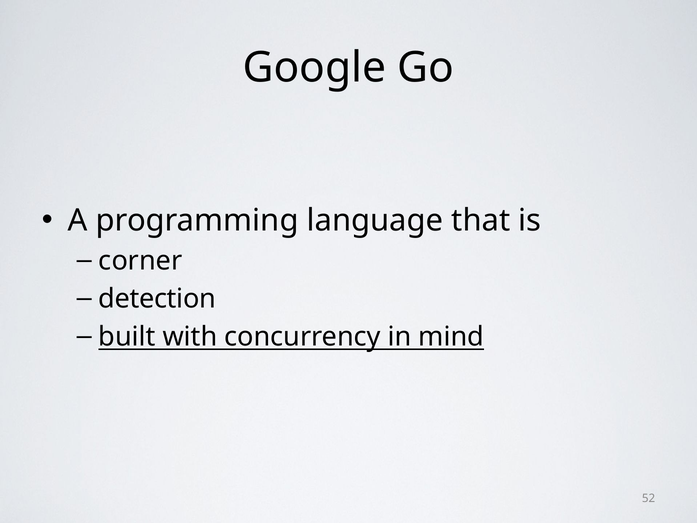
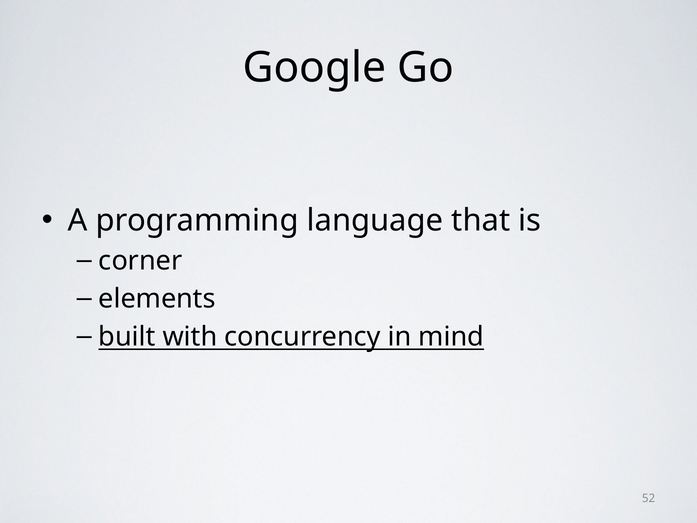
detection: detection -> elements
